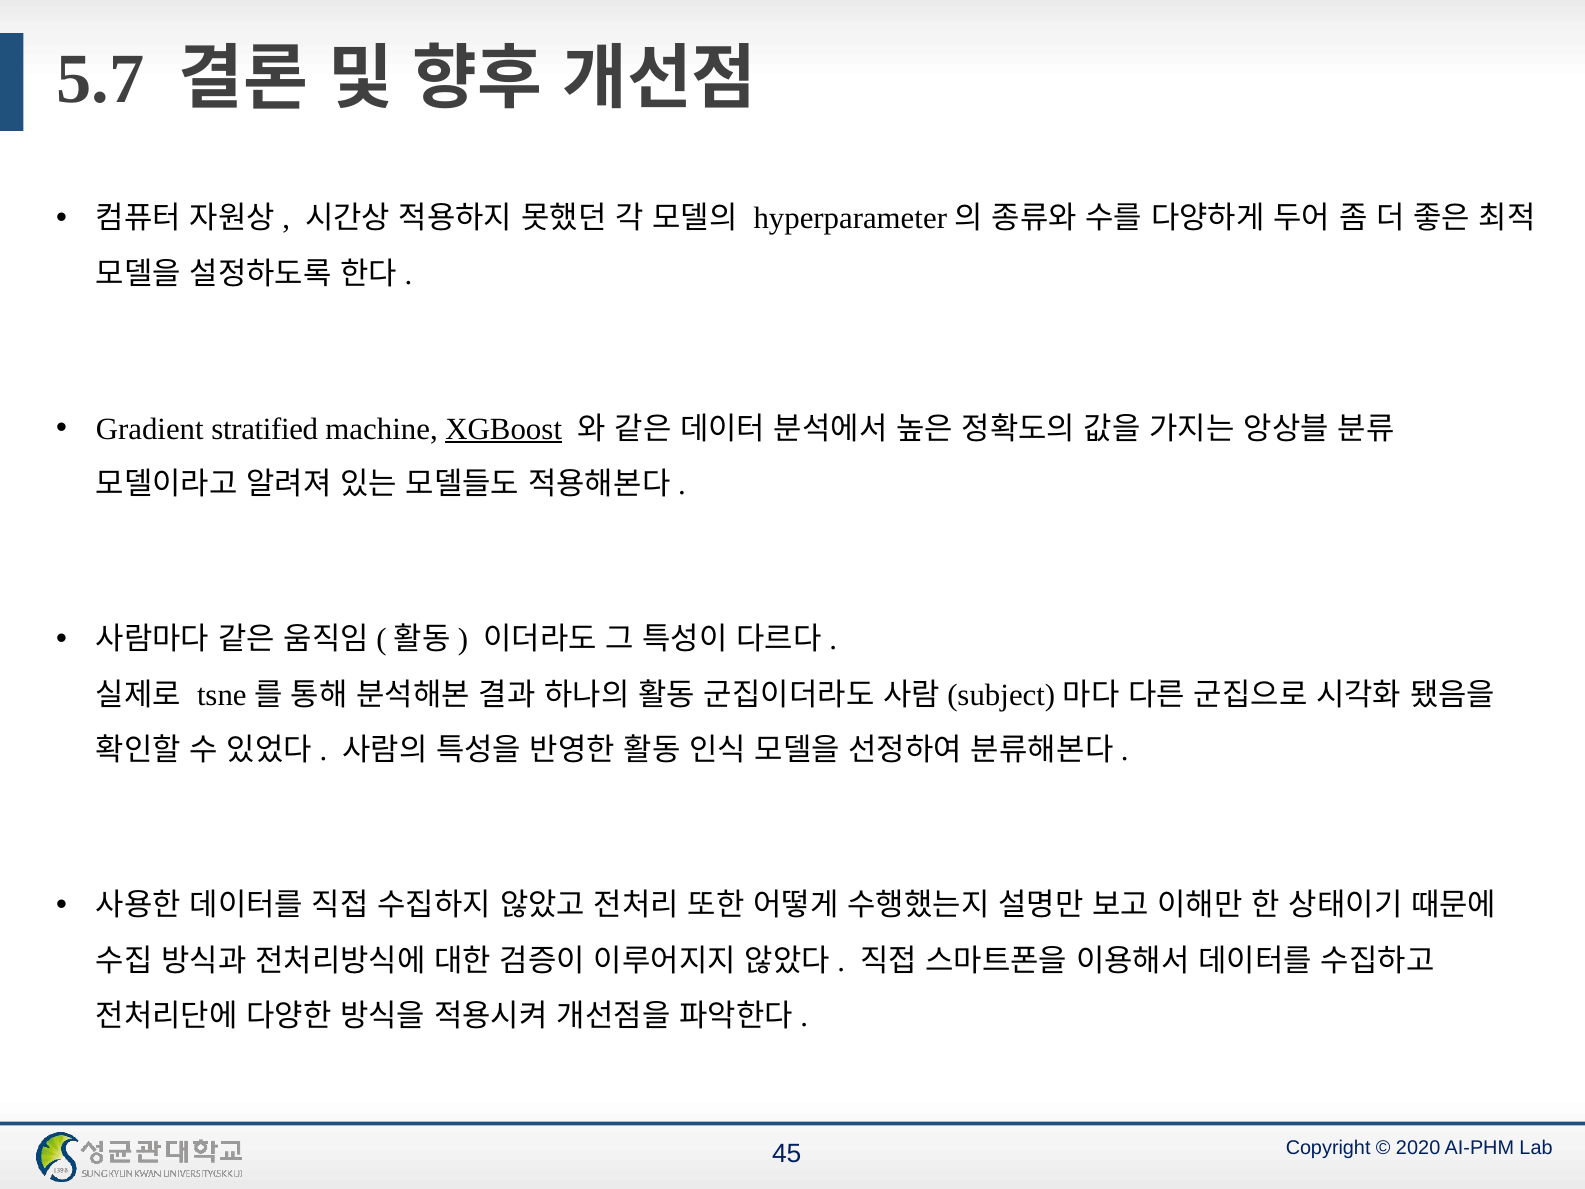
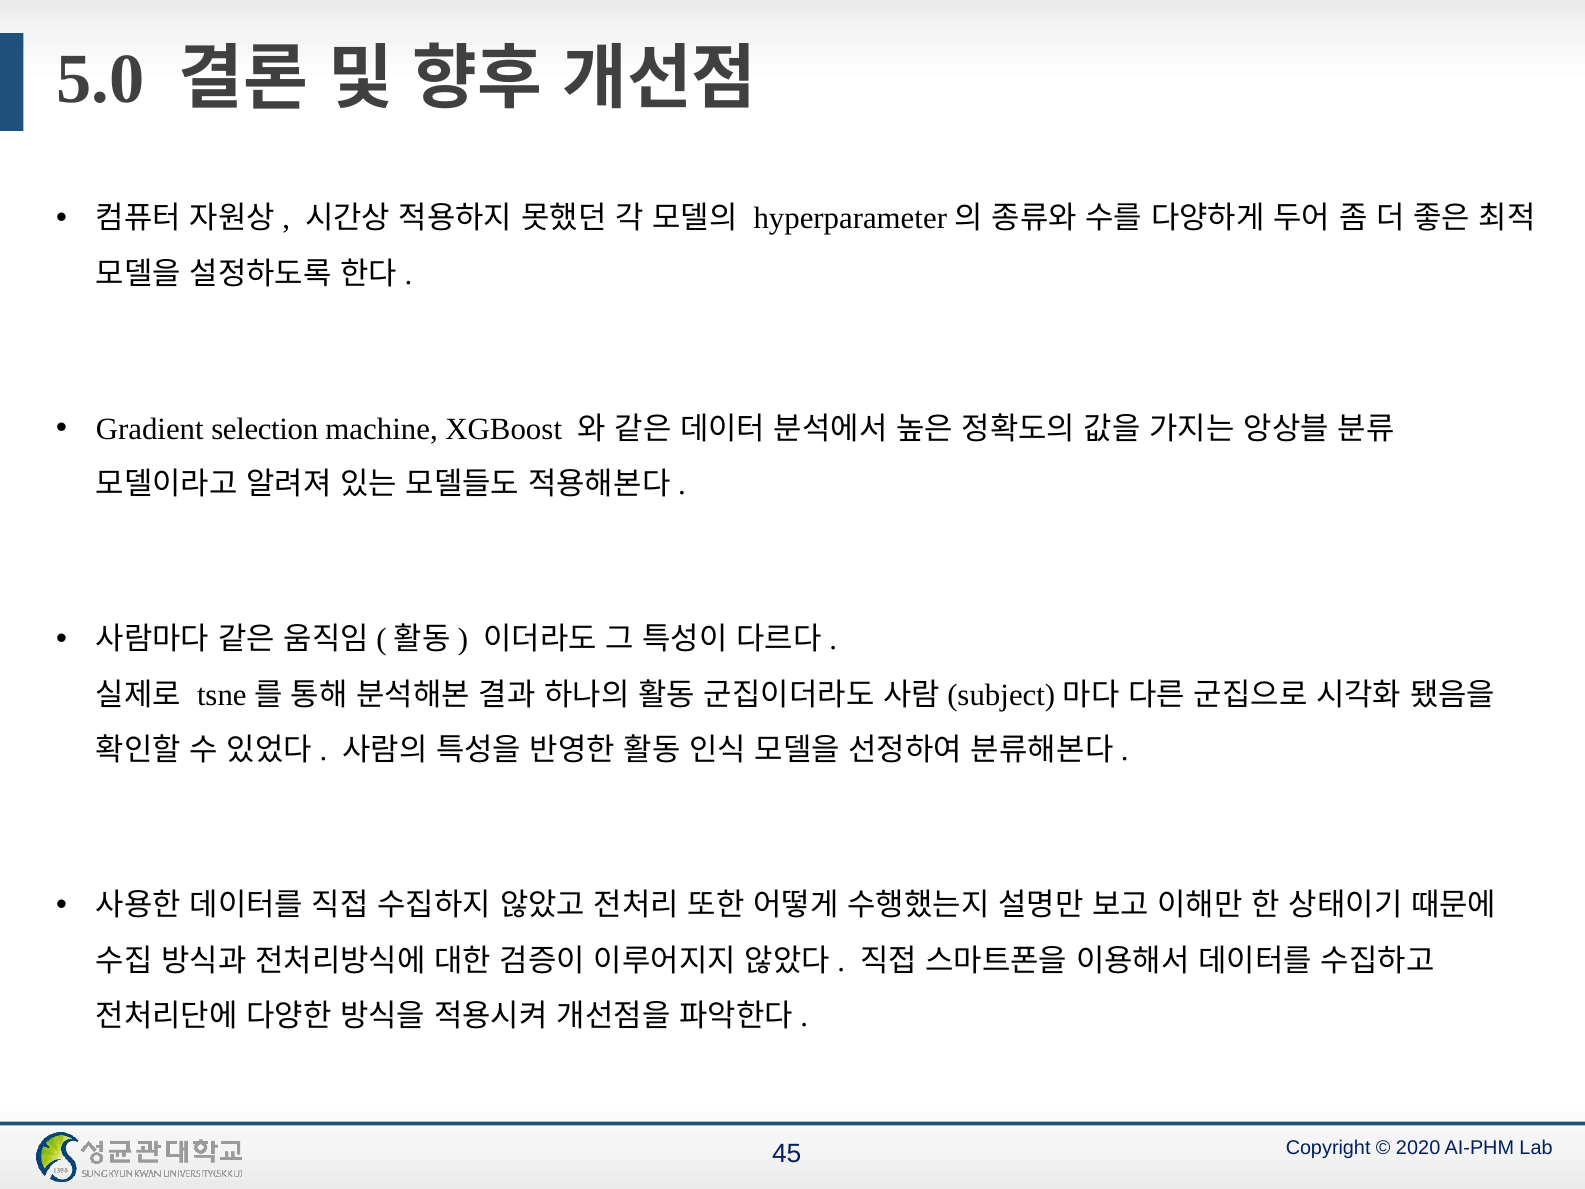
5.7: 5.7 -> 5.0
stratified: stratified -> selection
XGBoost underline: present -> none
